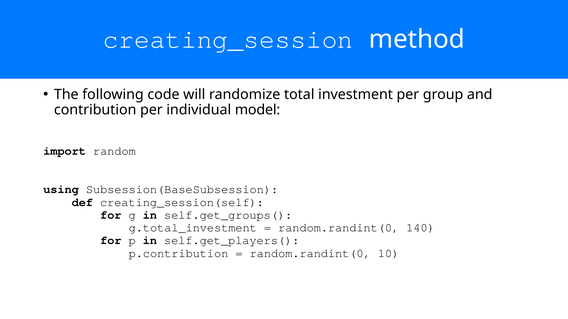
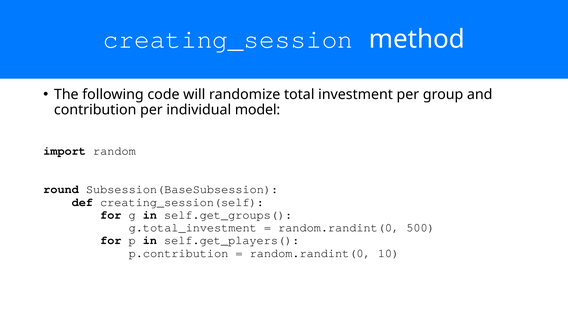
using: using -> round
140: 140 -> 500
